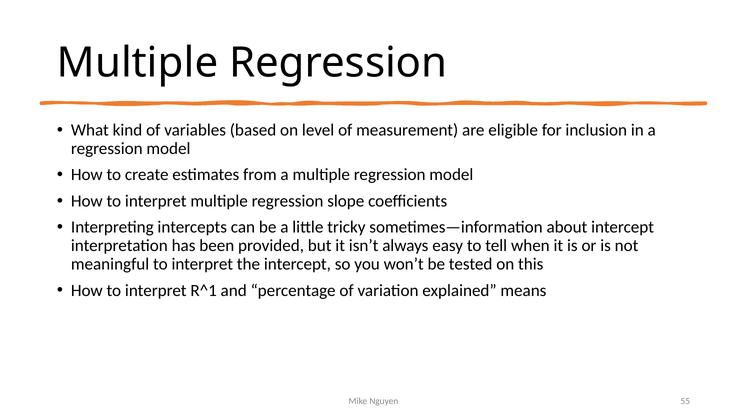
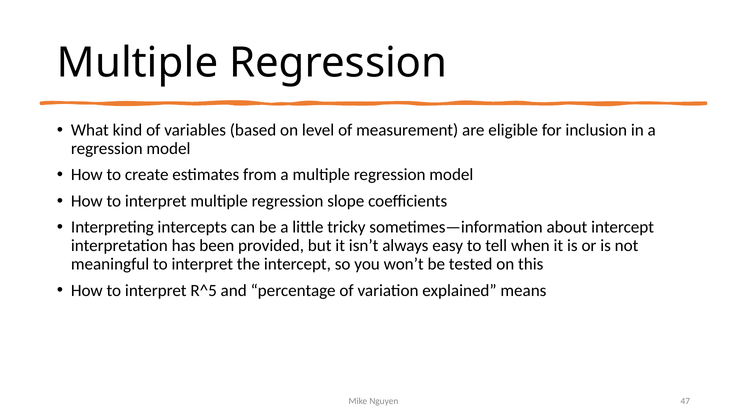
R^1: R^1 -> R^5
55: 55 -> 47
